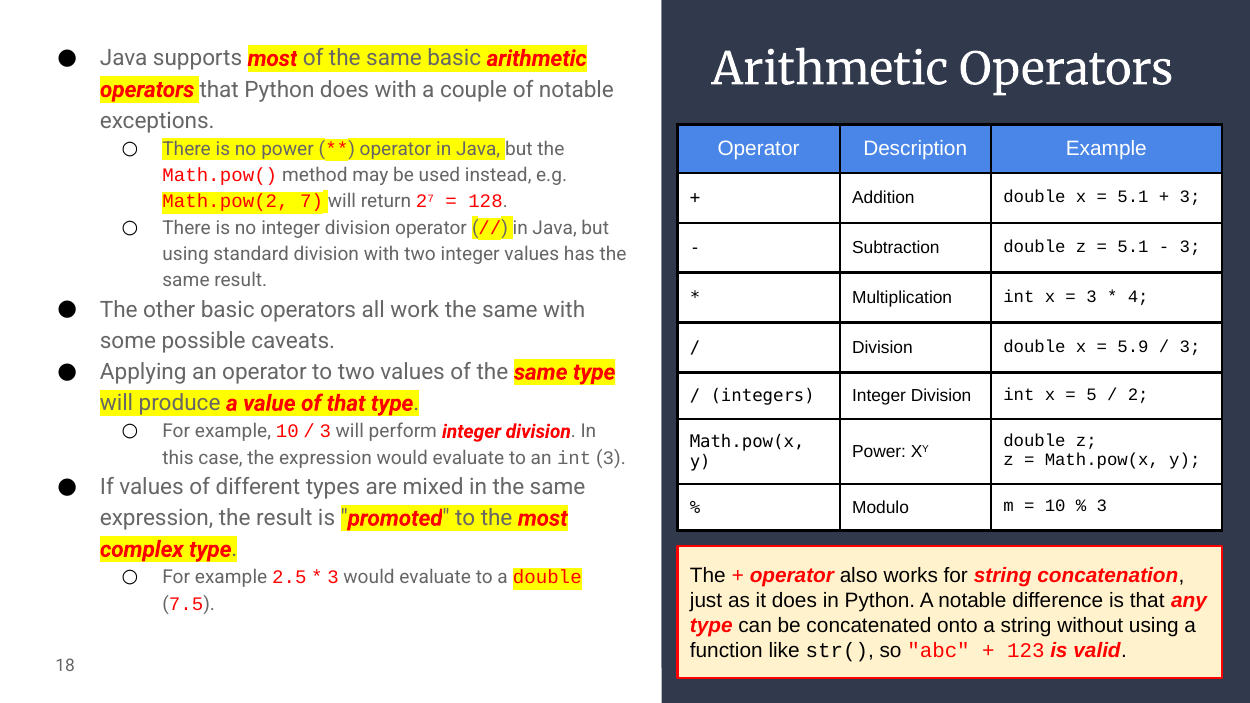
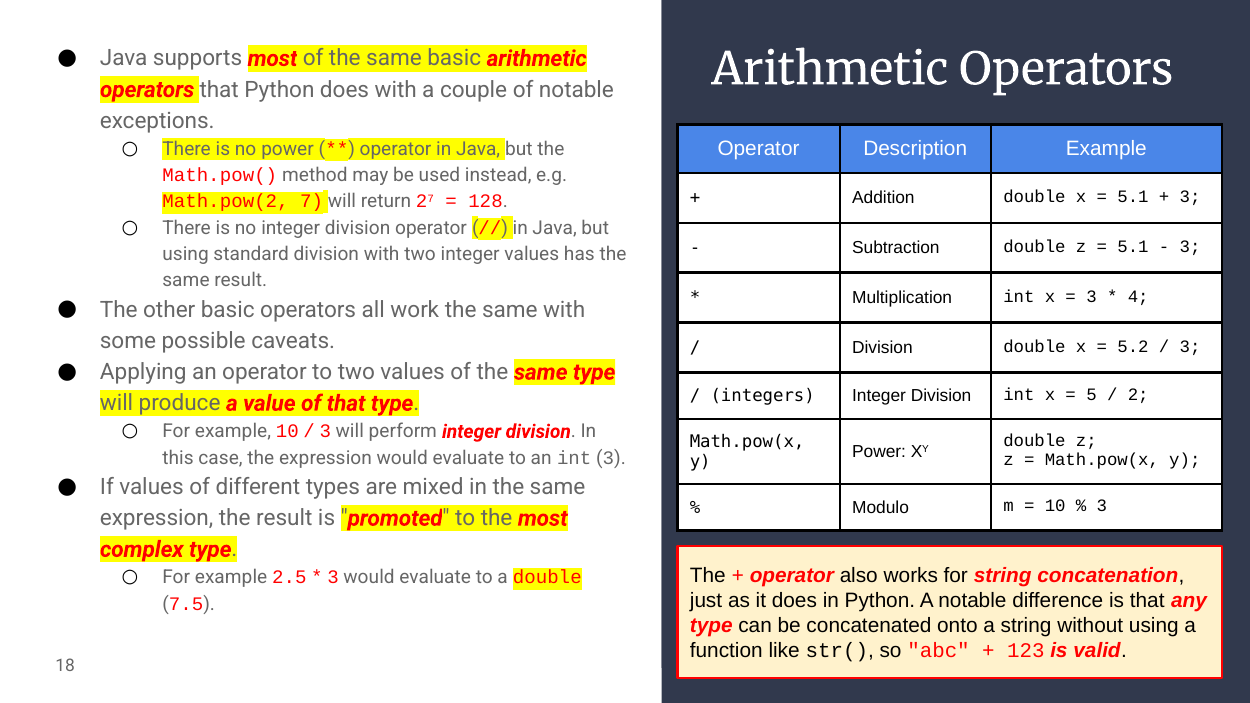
5.9: 5.9 -> 5.2
